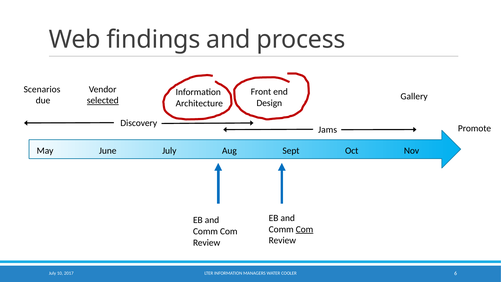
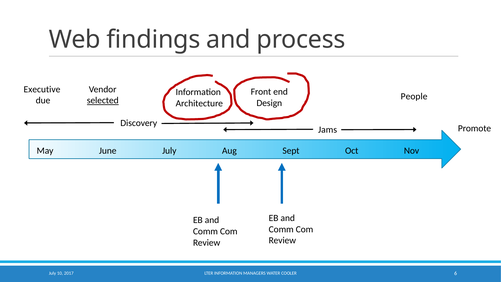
Scenarios: Scenarios -> Executive
Gallery: Gallery -> People
Com at (305, 229) underline: present -> none
